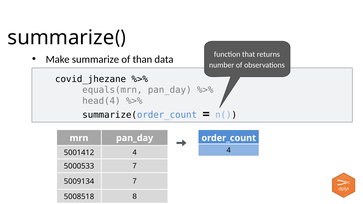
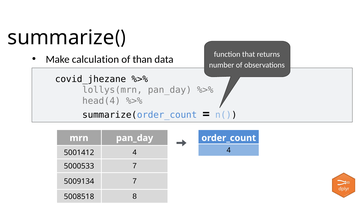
Make summarize: summarize -> calculation
equals(mrn: equals(mrn -> lollys(mrn
